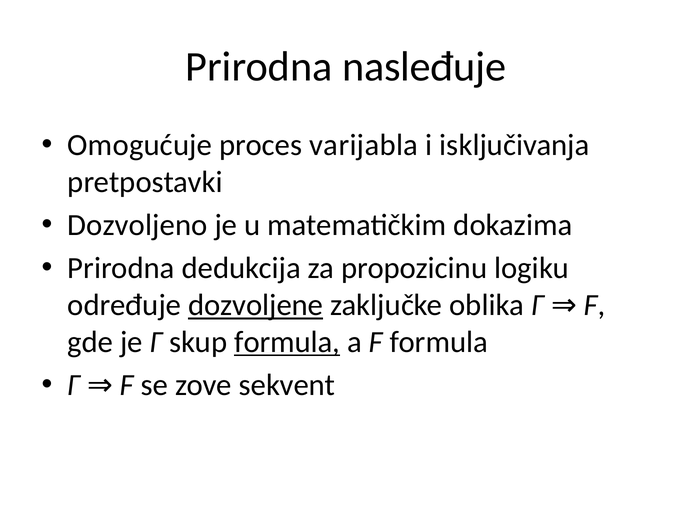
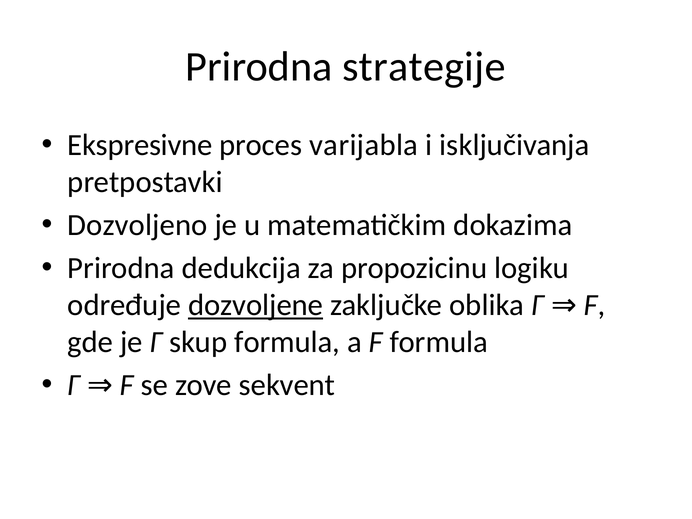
nasleđuje: nasleđuje -> strategije
Omogućuje: Omogućuje -> Ekspresivne
formula at (287, 342) underline: present -> none
